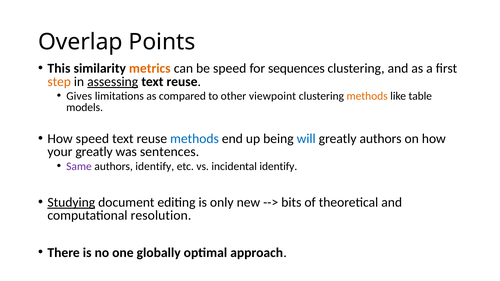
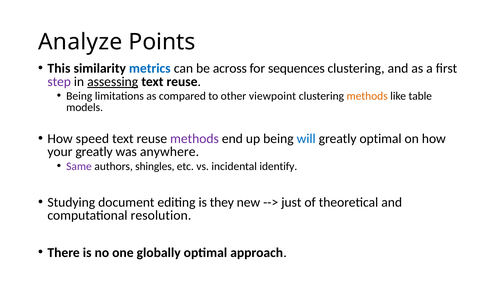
Overlap: Overlap -> Analyze
metrics colour: orange -> blue
be speed: speed -> across
step colour: orange -> purple
Gives at (79, 96): Gives -> Being
methods at (194, 139) colour: blue -> purple
greatly authors: authors -> optimal
sentences: sentences -> anywhere
authors identify: identify -> shingles
Studying underline: present -> none
only: only -> they
bits: bits -> just
